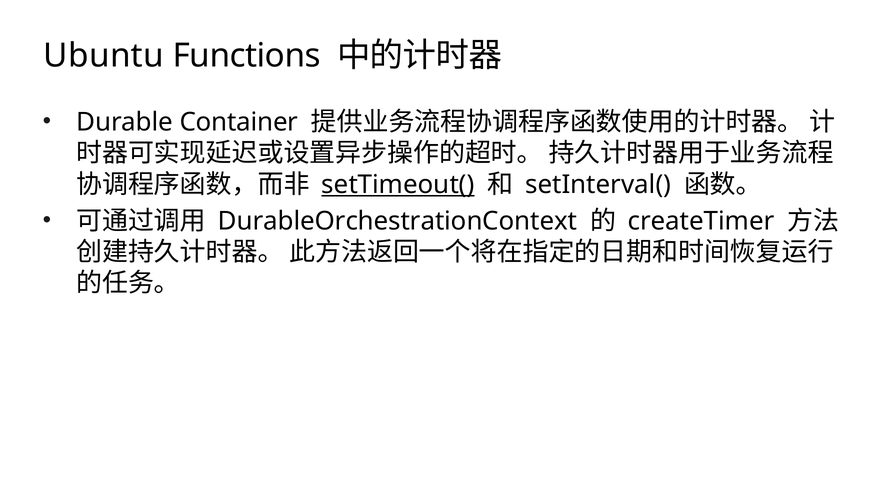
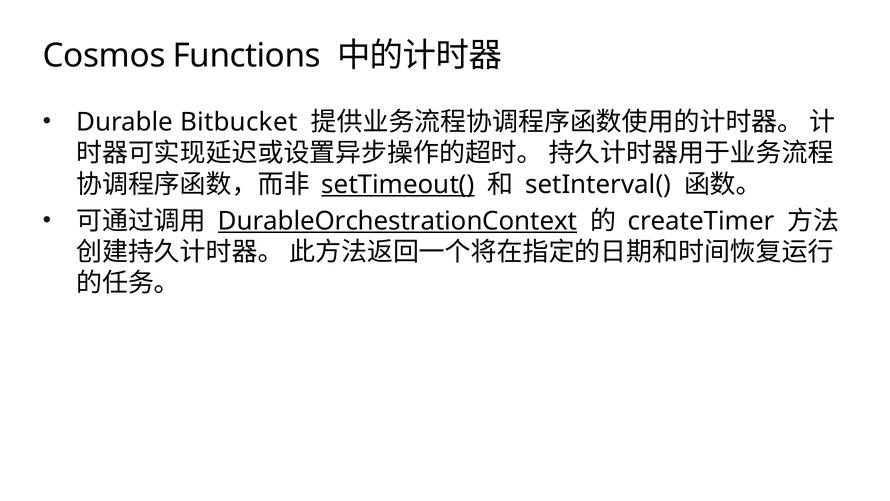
Ubuntu: Ubuntu -> Cosmos
Container: Container -> Bitbucket
DurableOrchestrationContext underline: none -> present
